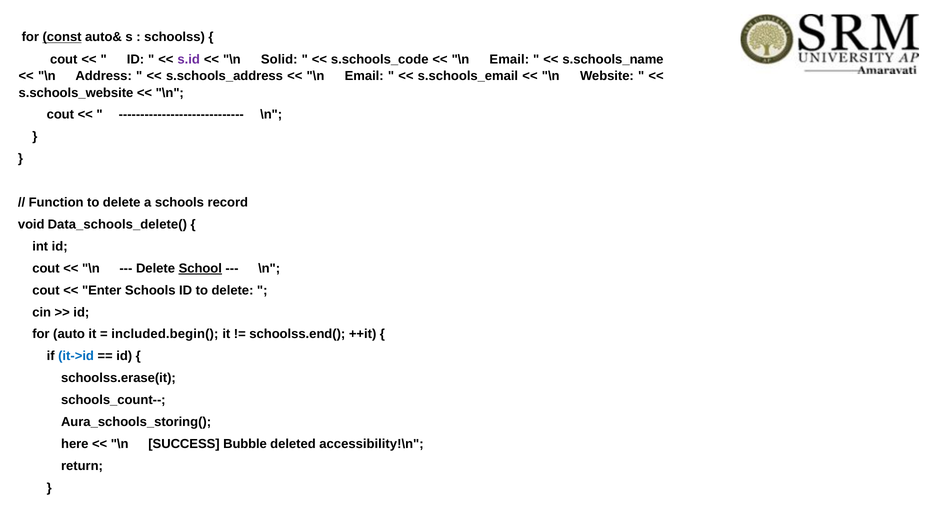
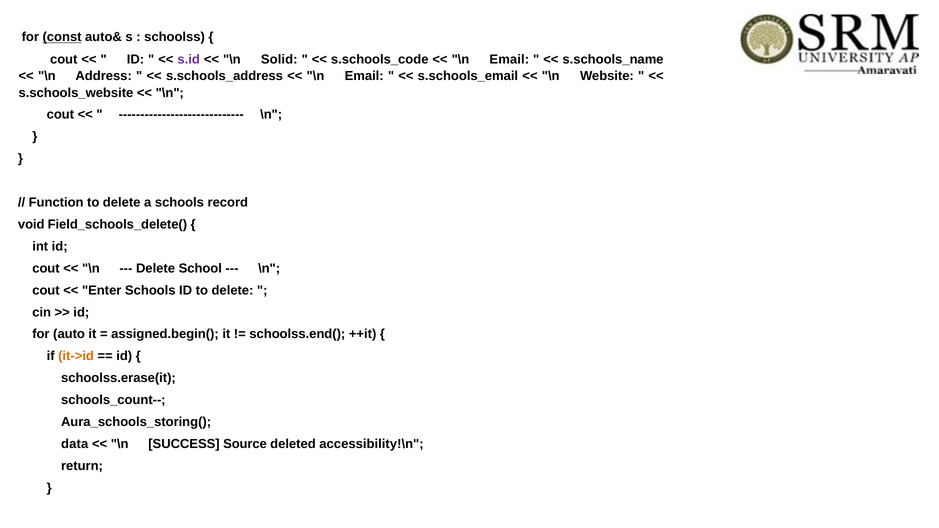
Data_schools_delete(: Data_schools_delete( -> Field_schools_delete(
School underline: present -> none
included.begin(: included.begin( -> assigned.begin(
it->id colour: blue -> orange
here: here -> data
Bubble: Bubble -> Source
